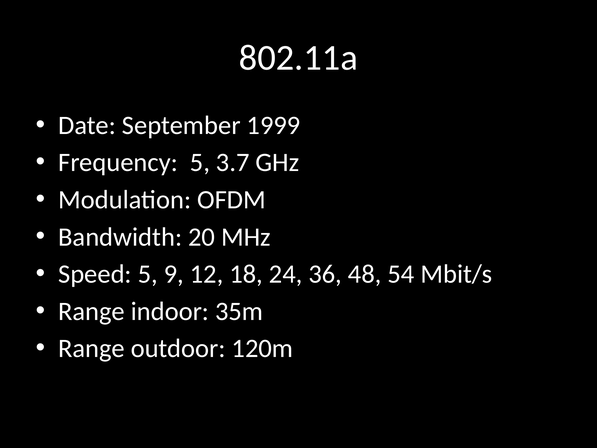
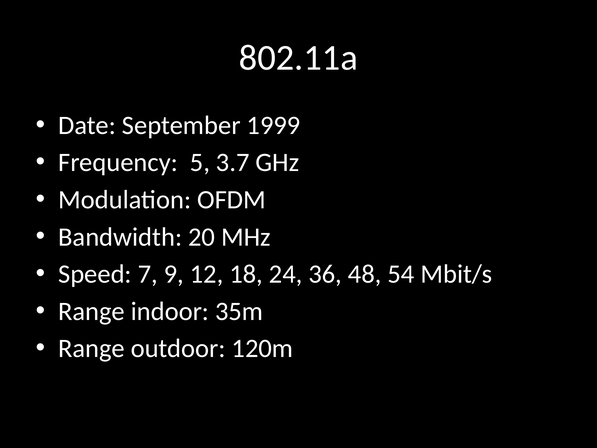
Speed 5: 5 -> 7
